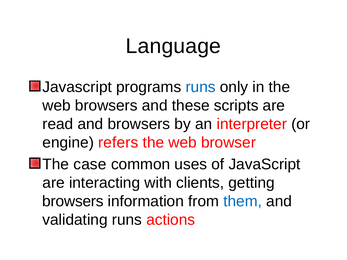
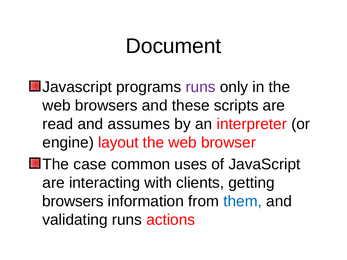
Language: Language -> Document
runs at (201, 87) colour: blue -> purple
and browsers: browsers -> assumes
refers: refers -> layout
